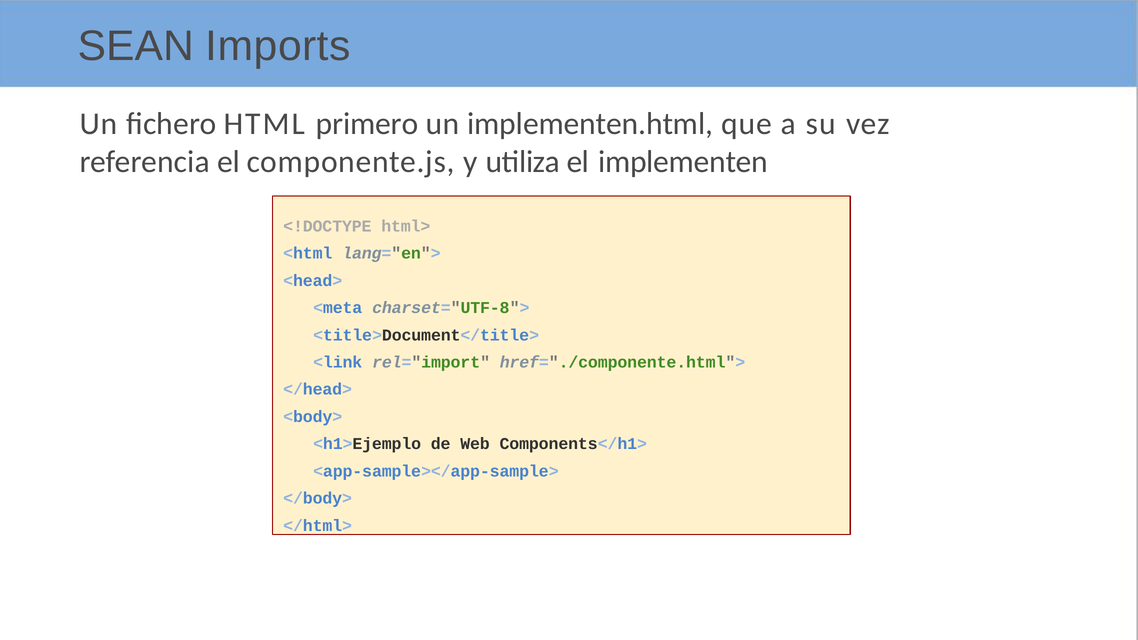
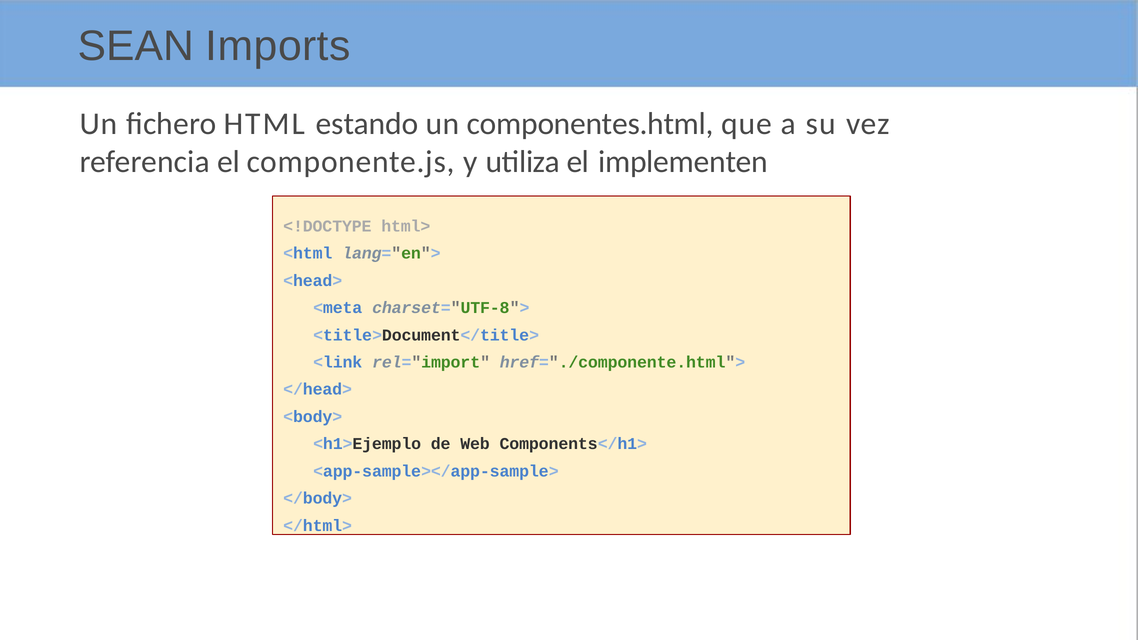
primero: primero -> estando
implementen.html: implementen.html -> componentes.html
